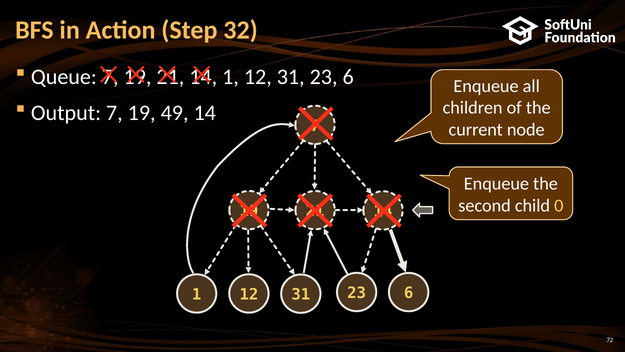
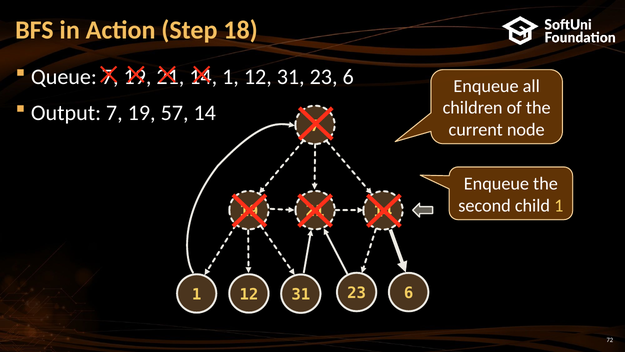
32: 32 -> 18
49: 49 -> 57
child 0: 0 -> 1
